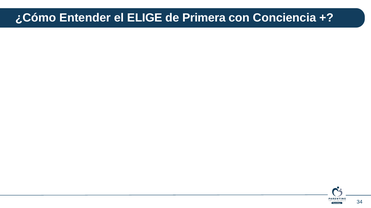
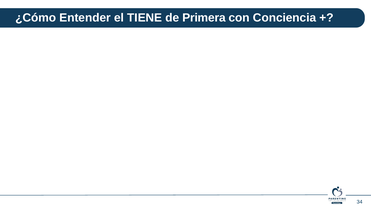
ELIGE: ELIGE -> TIENE
